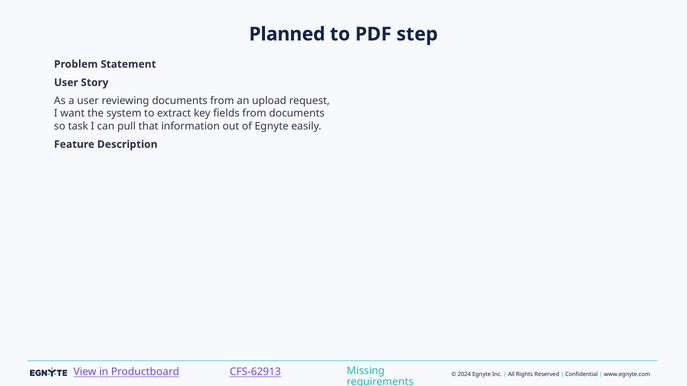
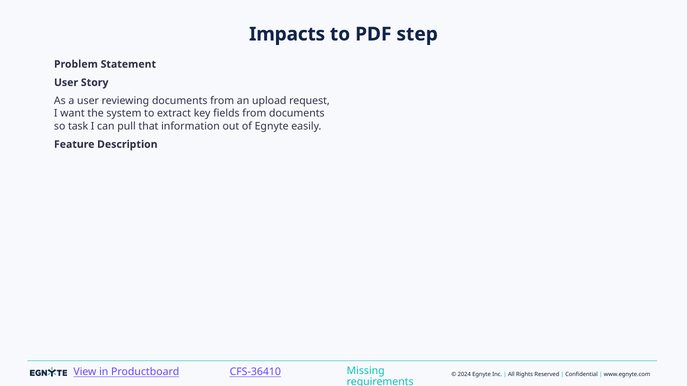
Planned: Planned -> Impacts
CFS-62913: CFS-62913 -> CFS-36410
